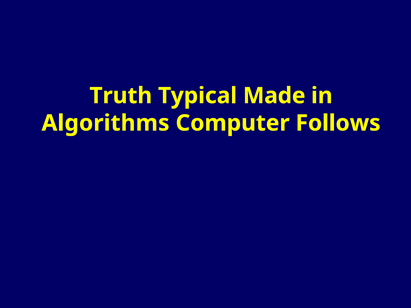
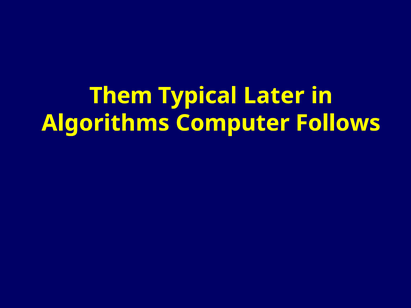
Truth: Truth -> Them
Made: Made -> Later
